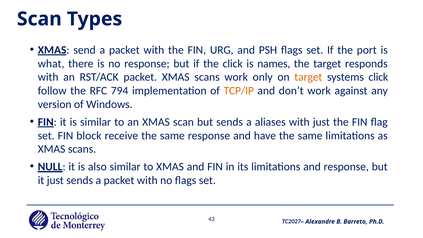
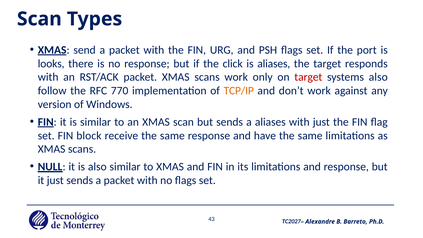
what: what -> looks
is names: names -> aliases
target at (308, 77) colour: orange -> red
systems click: click -> also
794: 794 -> 770
